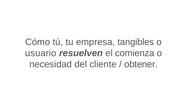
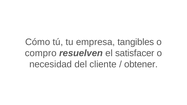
usuario: usuario -> compro
comienza: comienza -> satisfacer
